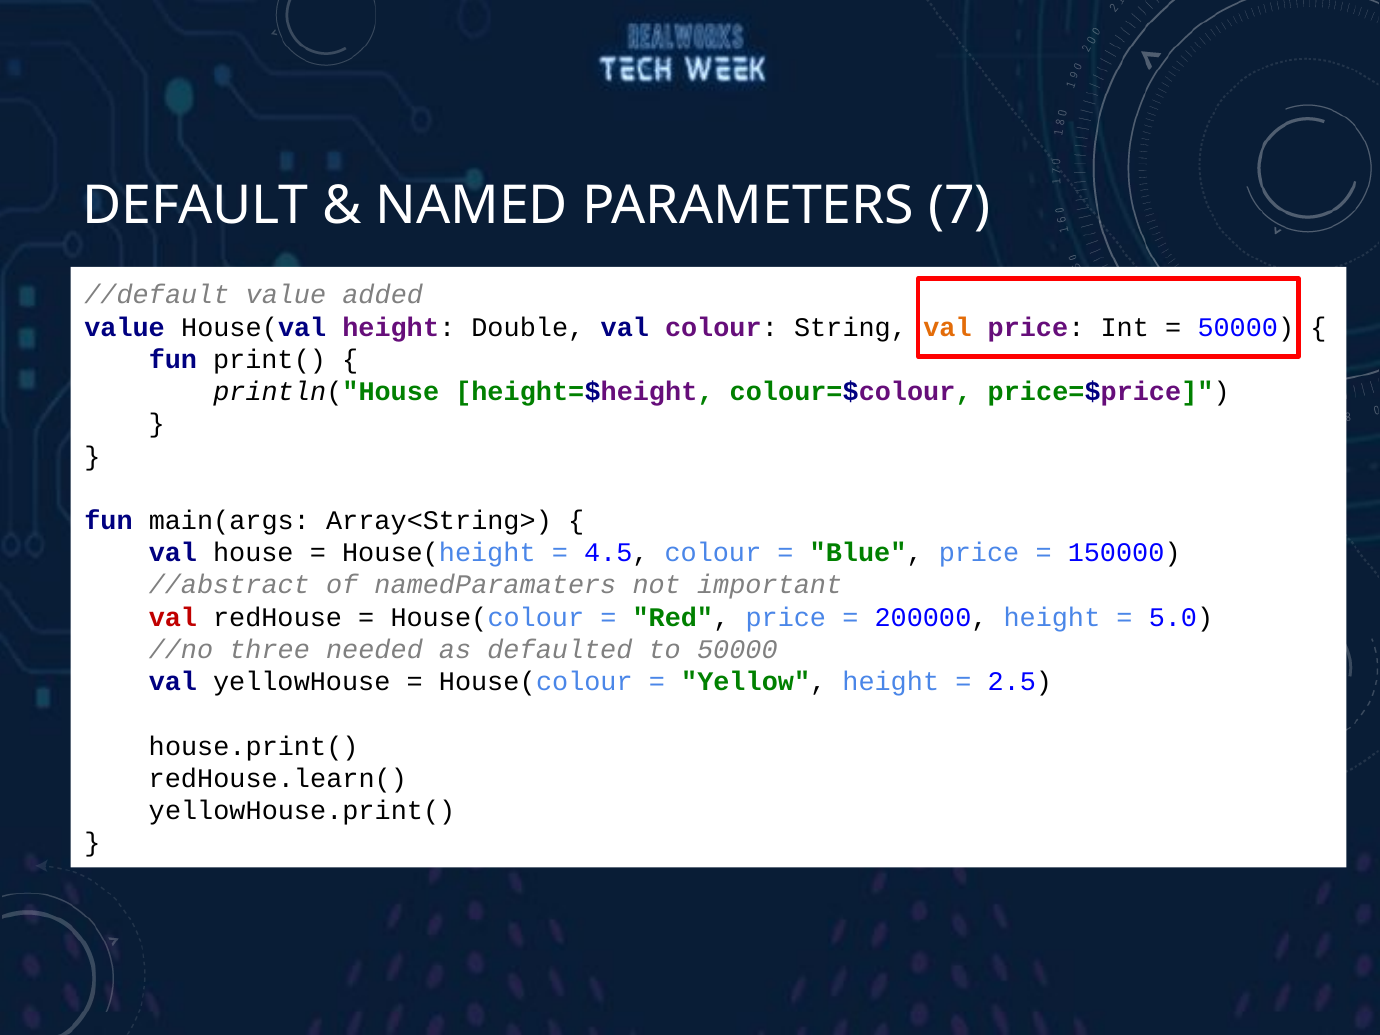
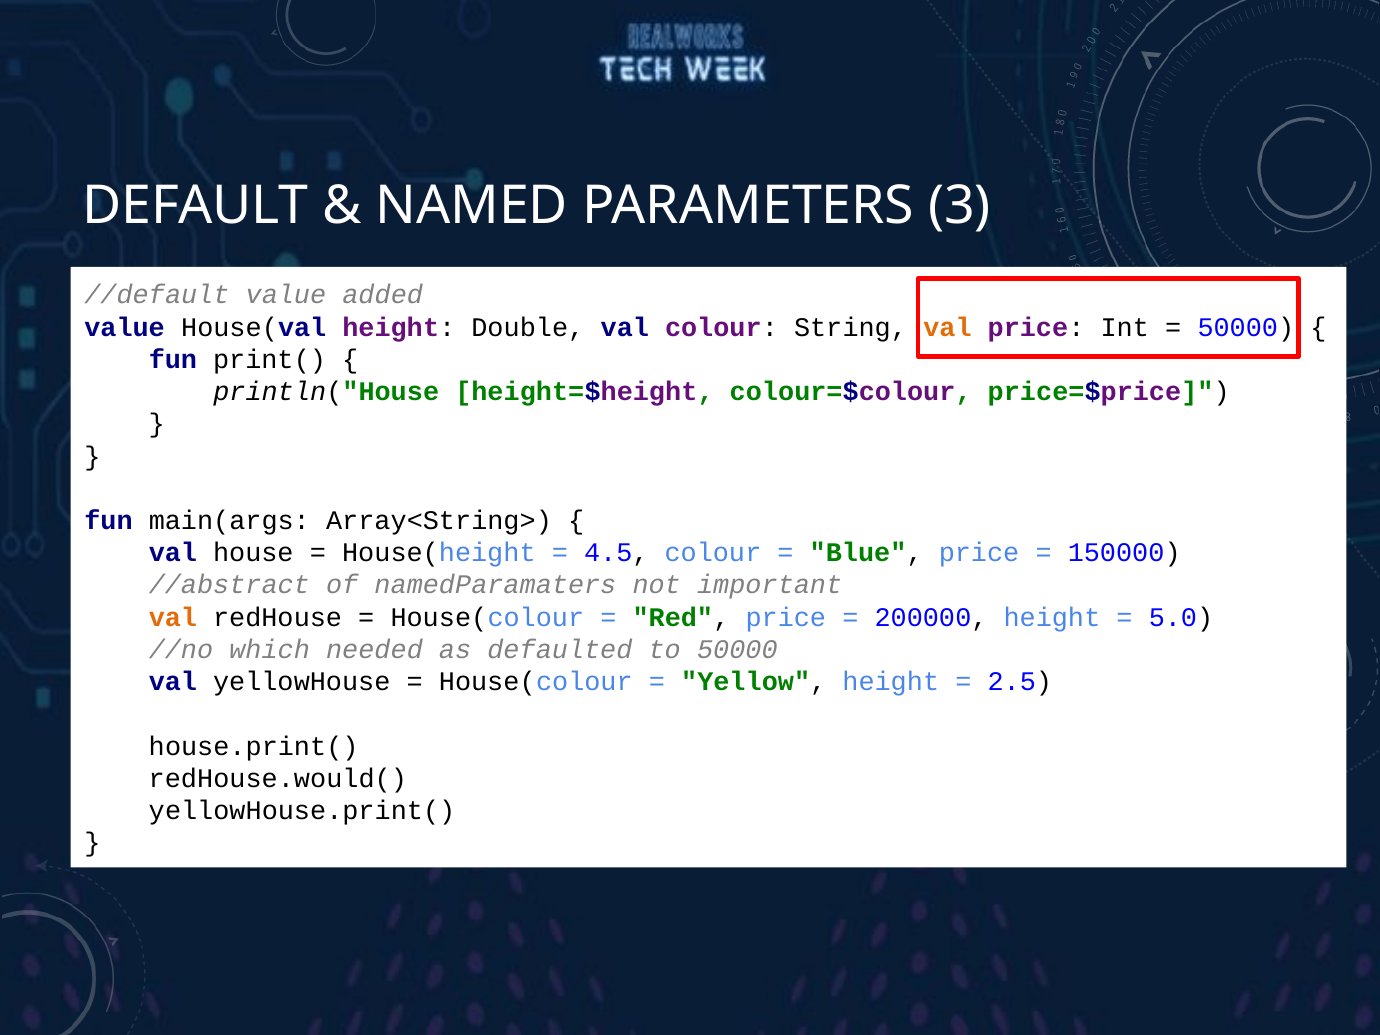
7: 7 -> 3
val at (173, 617) colour: red -> orange
three: three -> which
redHouse.learn(: redHouse.learn( -> redHouse.would(
